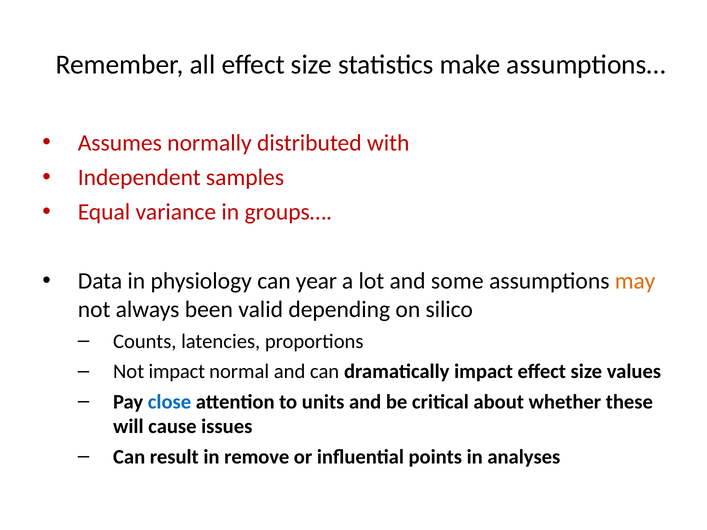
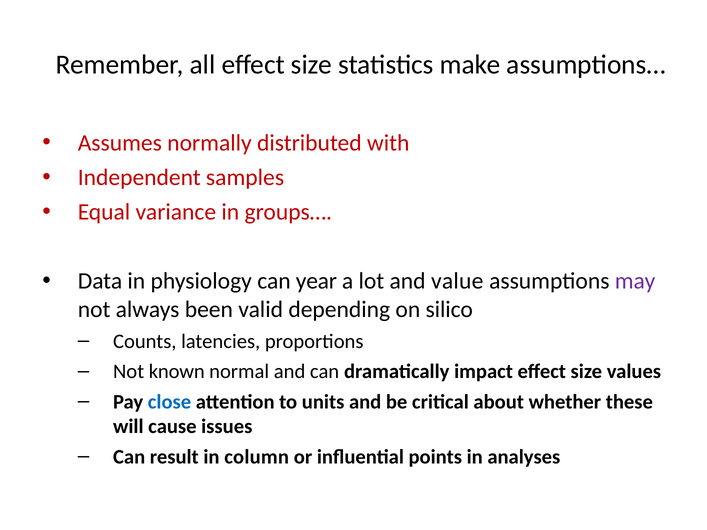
some: some -> value
may colour: orange -> purple
Not impact: impact -> known
remove: remove -> column
